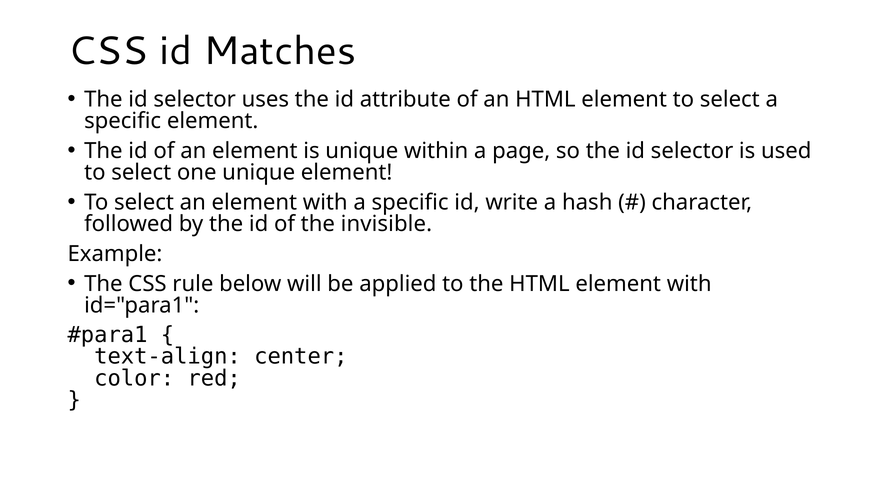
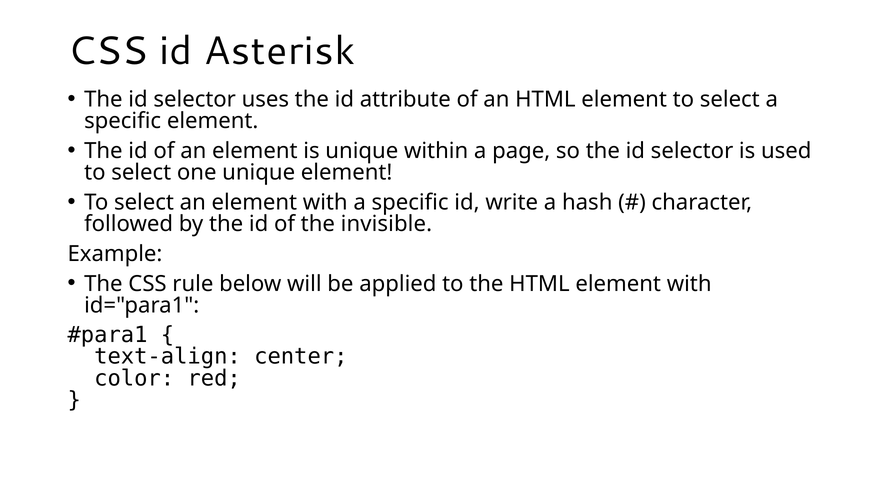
Matches: Matches -> Asterisk
